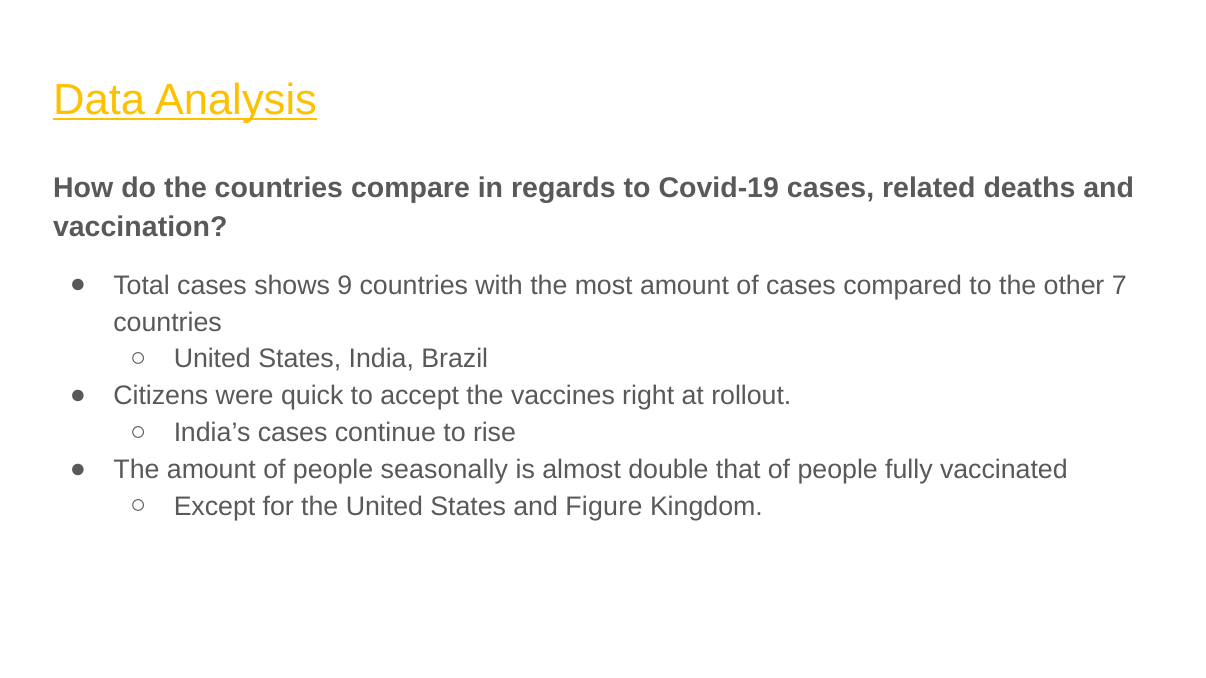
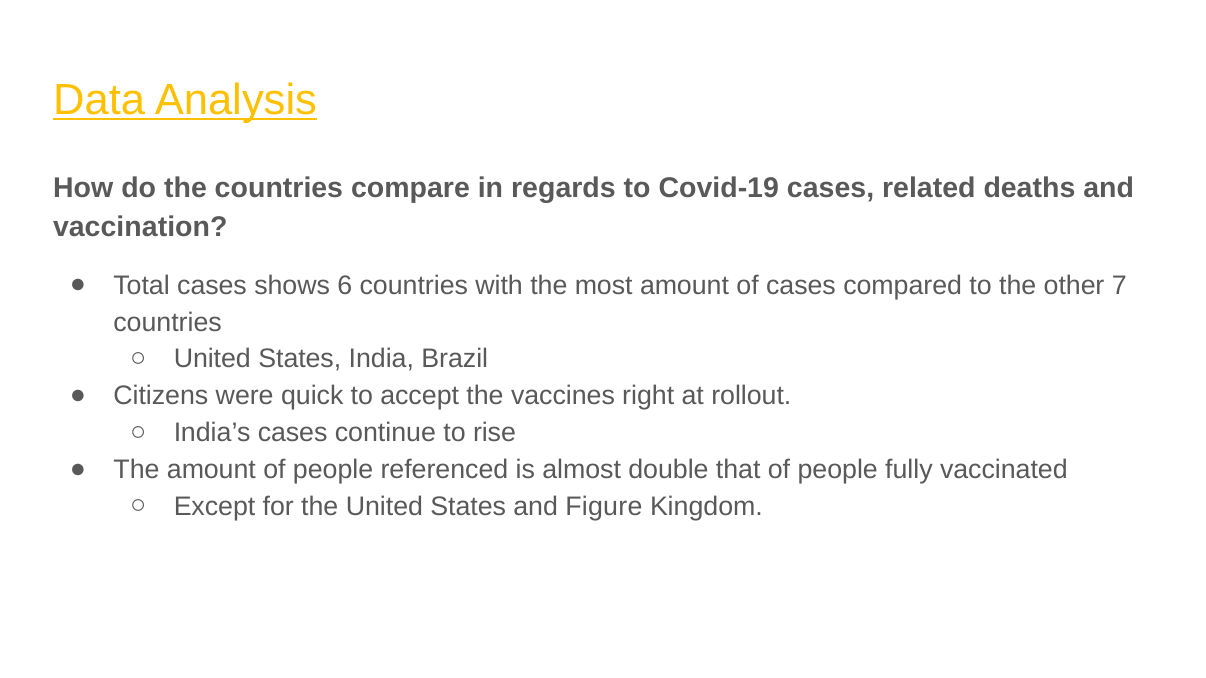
9: 9 -> 6
seasonally: seasonally -> referenced
